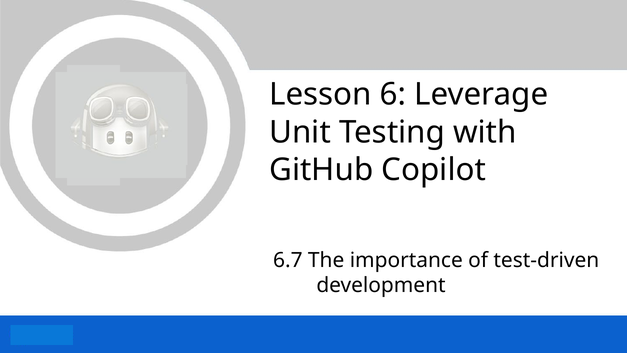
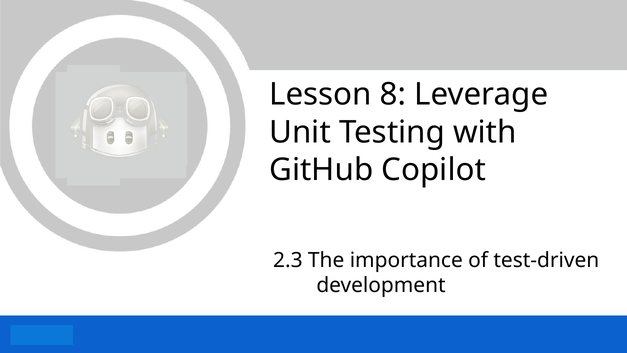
6: 6 -> 8
6.7: 6.7 -> 2.3
